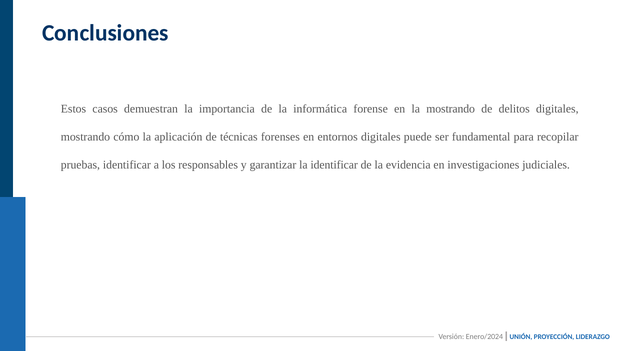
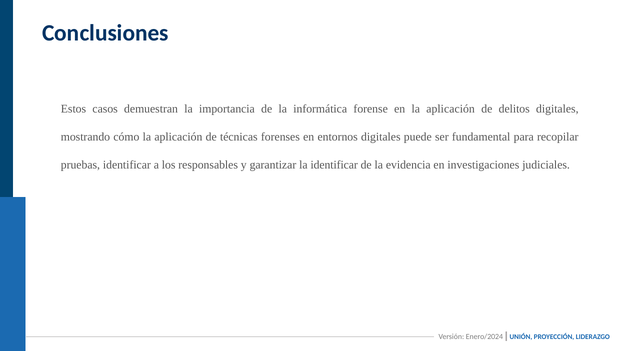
en la mostrando: mostrando -> aplicación
